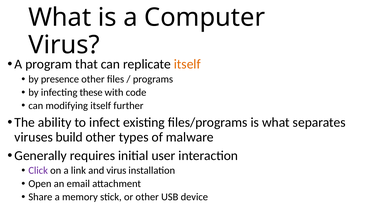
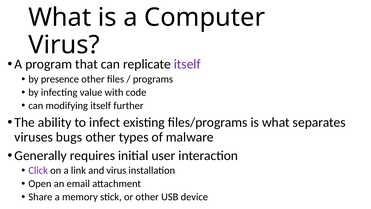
itself at (187, 64) colour: orange -> purple
these: these -> value
build: build -> bugs
